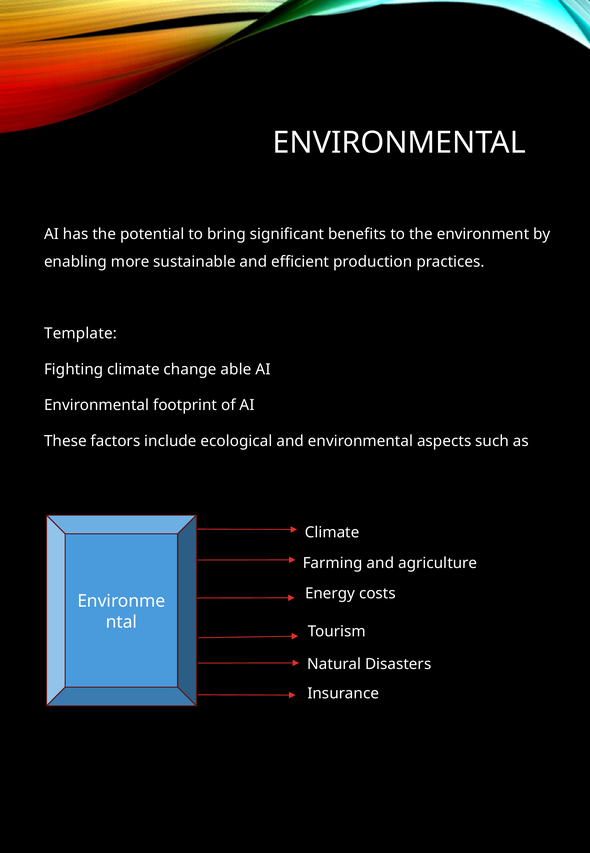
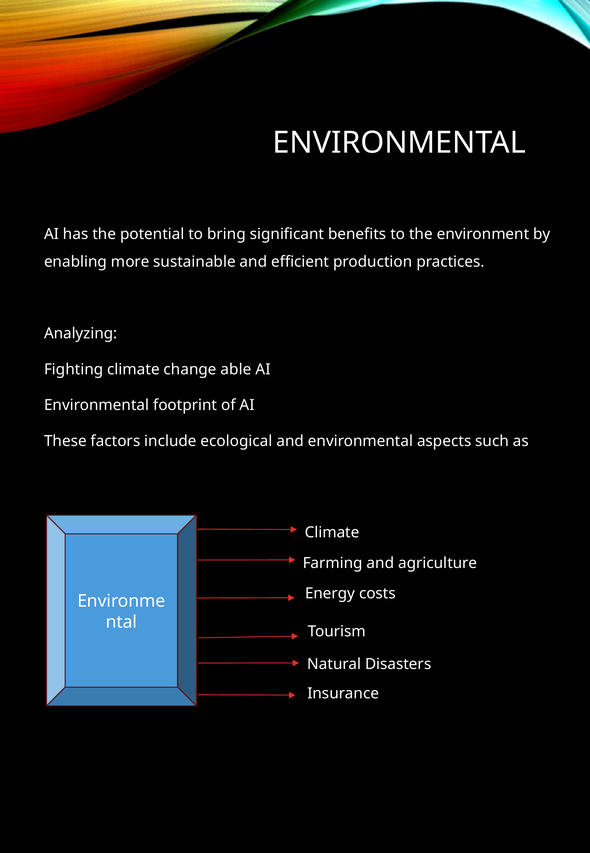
Template: Template -> Analyzing
